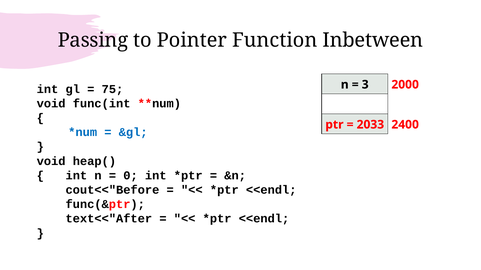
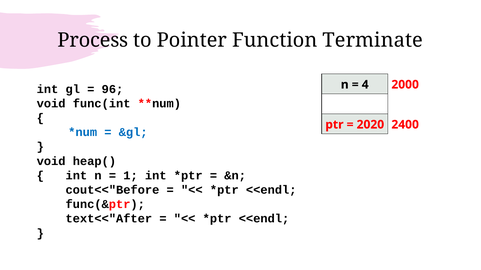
Passing: Passing -> Process
Inbetween: Inbetween -> Terminate
3: 3 -> 4
75: 75 -> 96
2033: 2033 -> 2020
0: 0 -> 1
